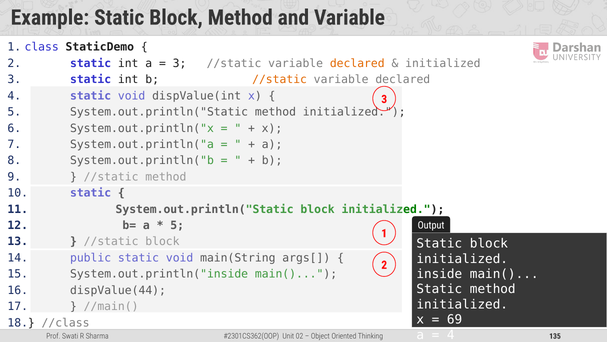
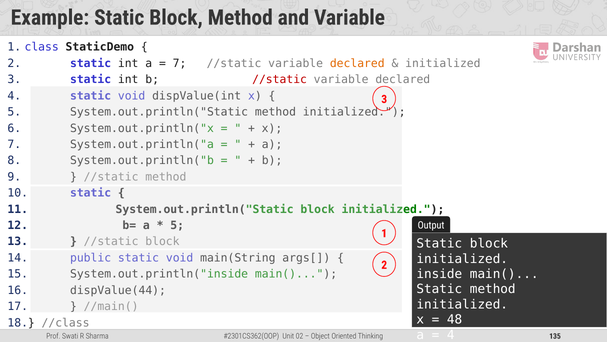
3 at (180, 63): 3 -> 7
//static at (280, 79) colour: orange -> red
69: 69 -> 48
